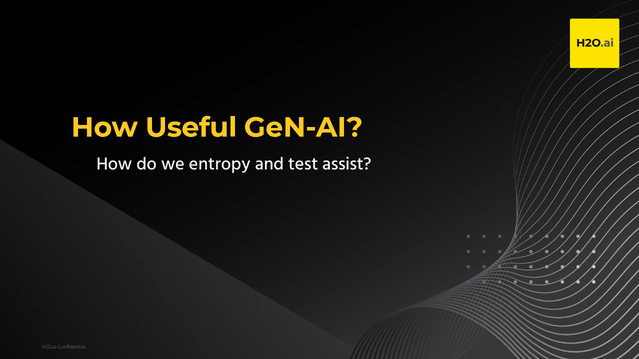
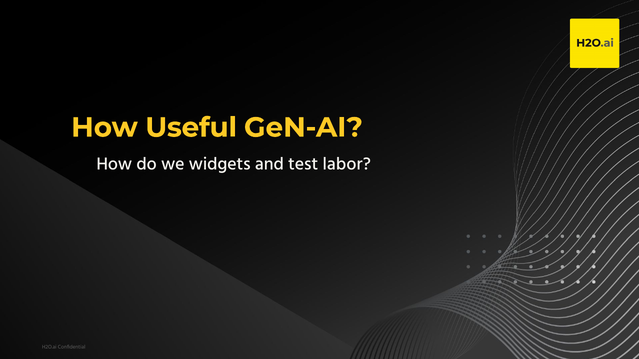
entropy: entropy -> widgets
assist: assist -> labor
